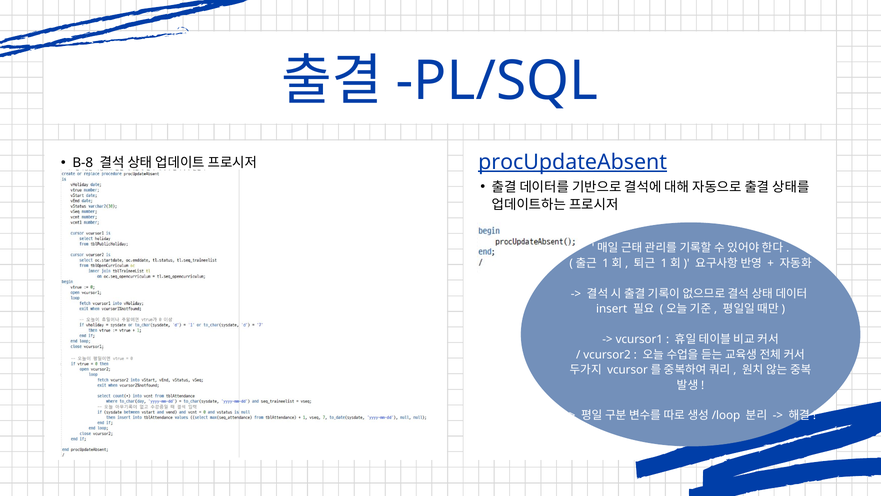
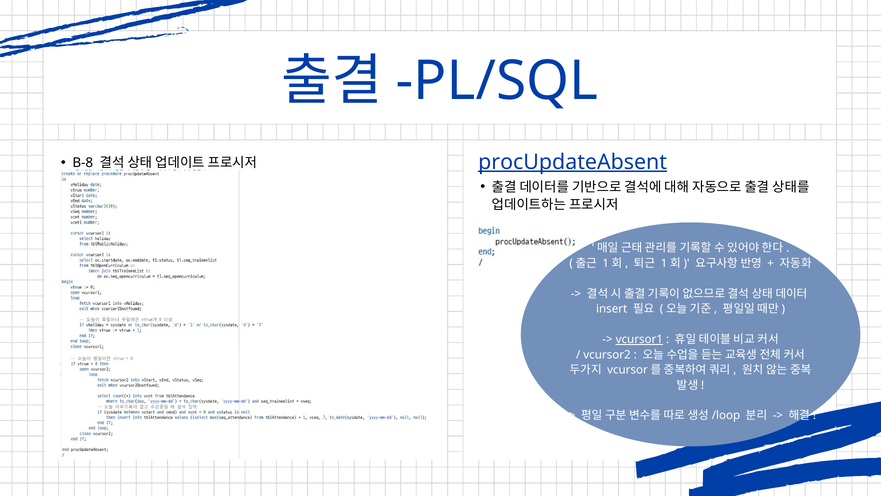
vcursor1 underline: none -> present
